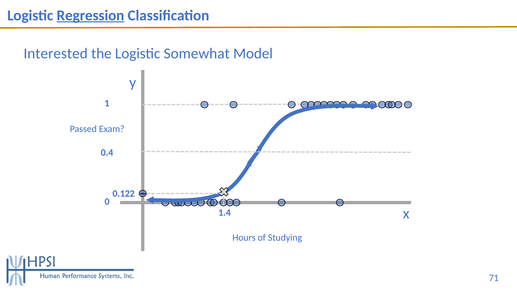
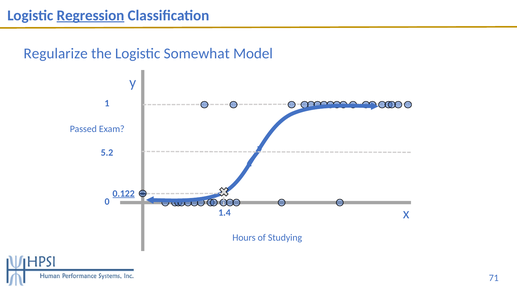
Interested: Interested -> Regularize
0.4: 0.4 -> 5.2
0.122 underline: none -> present
